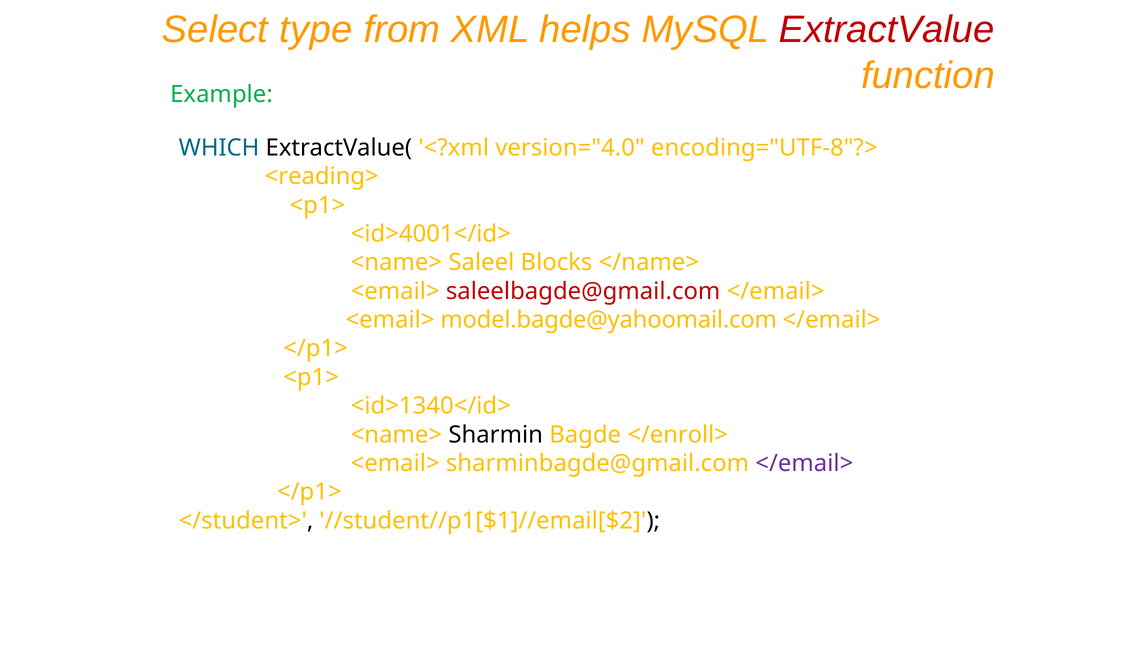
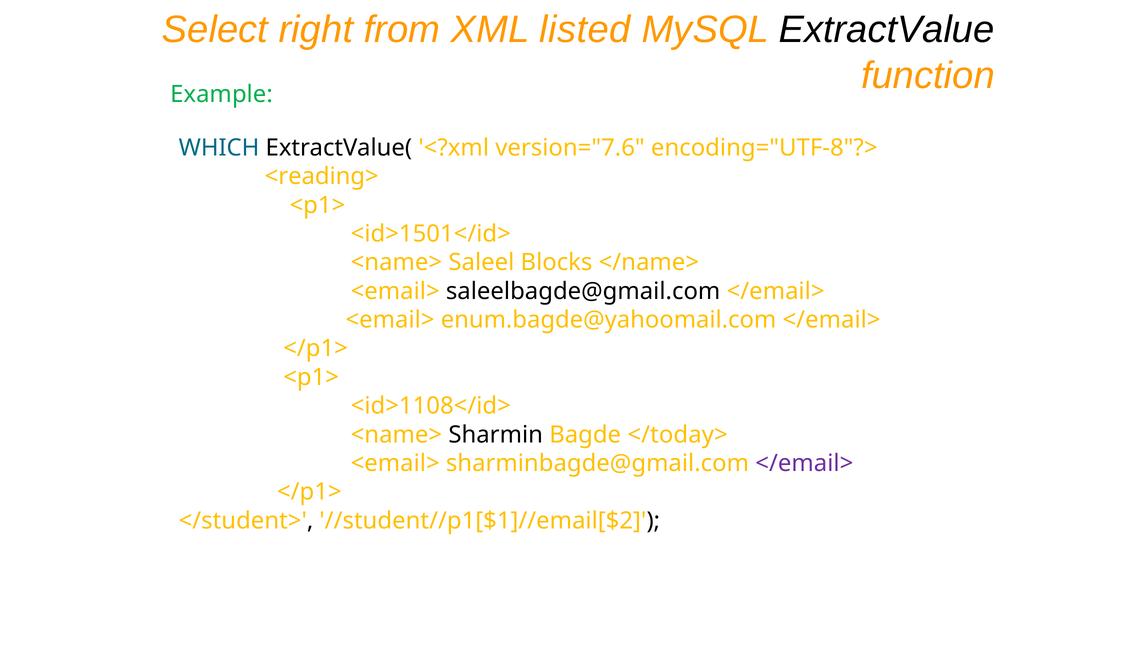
type: type -> right
helps: helps -> listed
ExtractValue colour: red -> black
version="4.0: version="4.0 -> version="7.6
<id>4001</id>: <id>4001</id> -> <id>1501</id>
saleelbagde@gmail.com colour: red -> black
model.bagde@yahoomail.com: model.bagde@yahoomail.com -> enum.bagde@yahoomail.com
<id>1340</id>: <id>1340</id> -> <id>1108</id>
</enroll>: </enroll> -> </today>
